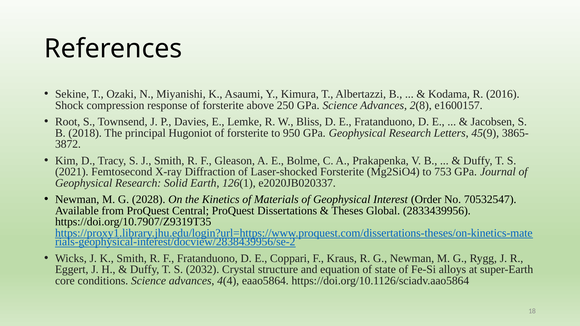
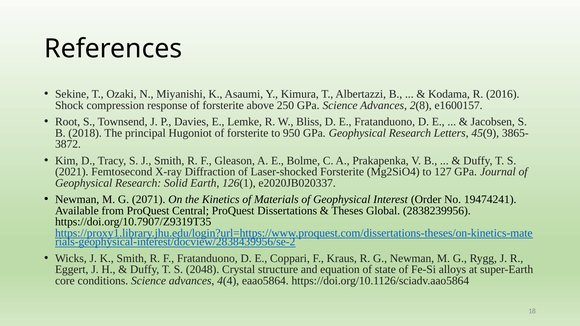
753: 753 -> 127
2028: 2028 -> 2071
70532547: 70532547 -> 19474241
2833439956: 2833439956 -> 2838239956
2032: 2032 -> 2048
